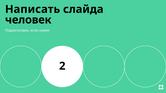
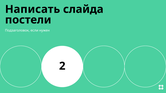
человек: человек -> постели
